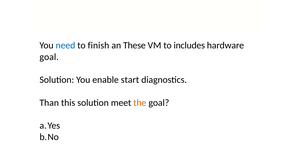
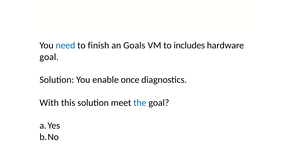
These: These -> Goals
start: start -> once
Than: Than -> With
the colour: orange -> blue
